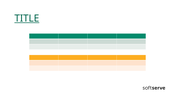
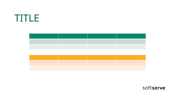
TITLE underline: present -> none
